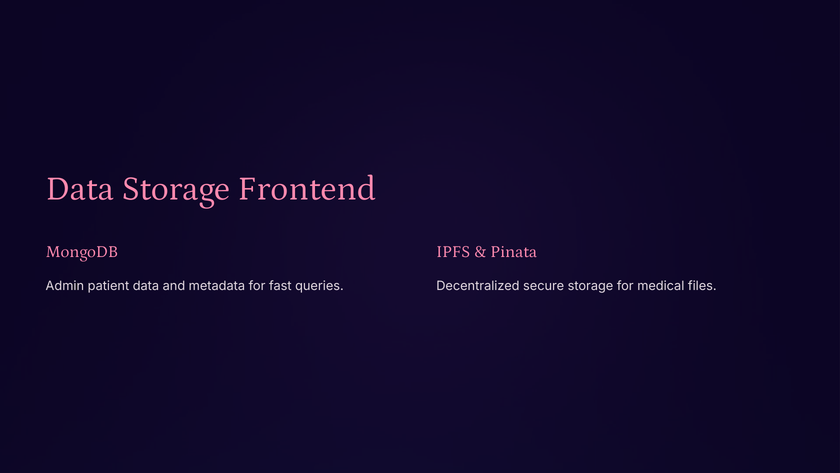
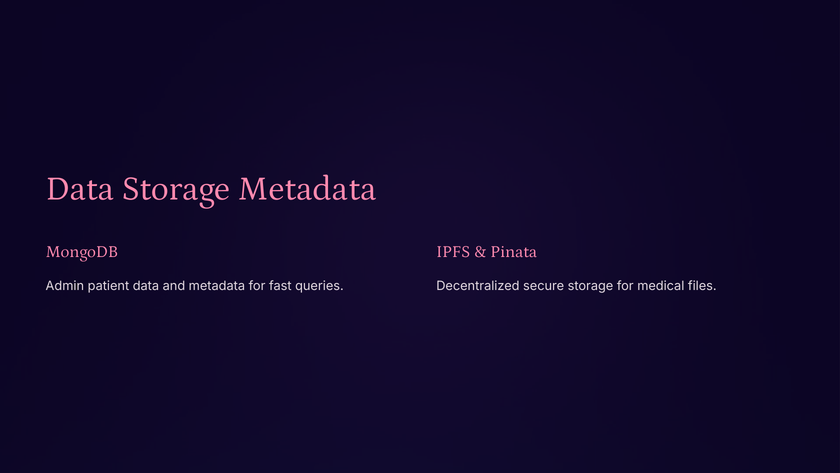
Storage Frontend: Frontend -> Metadata
